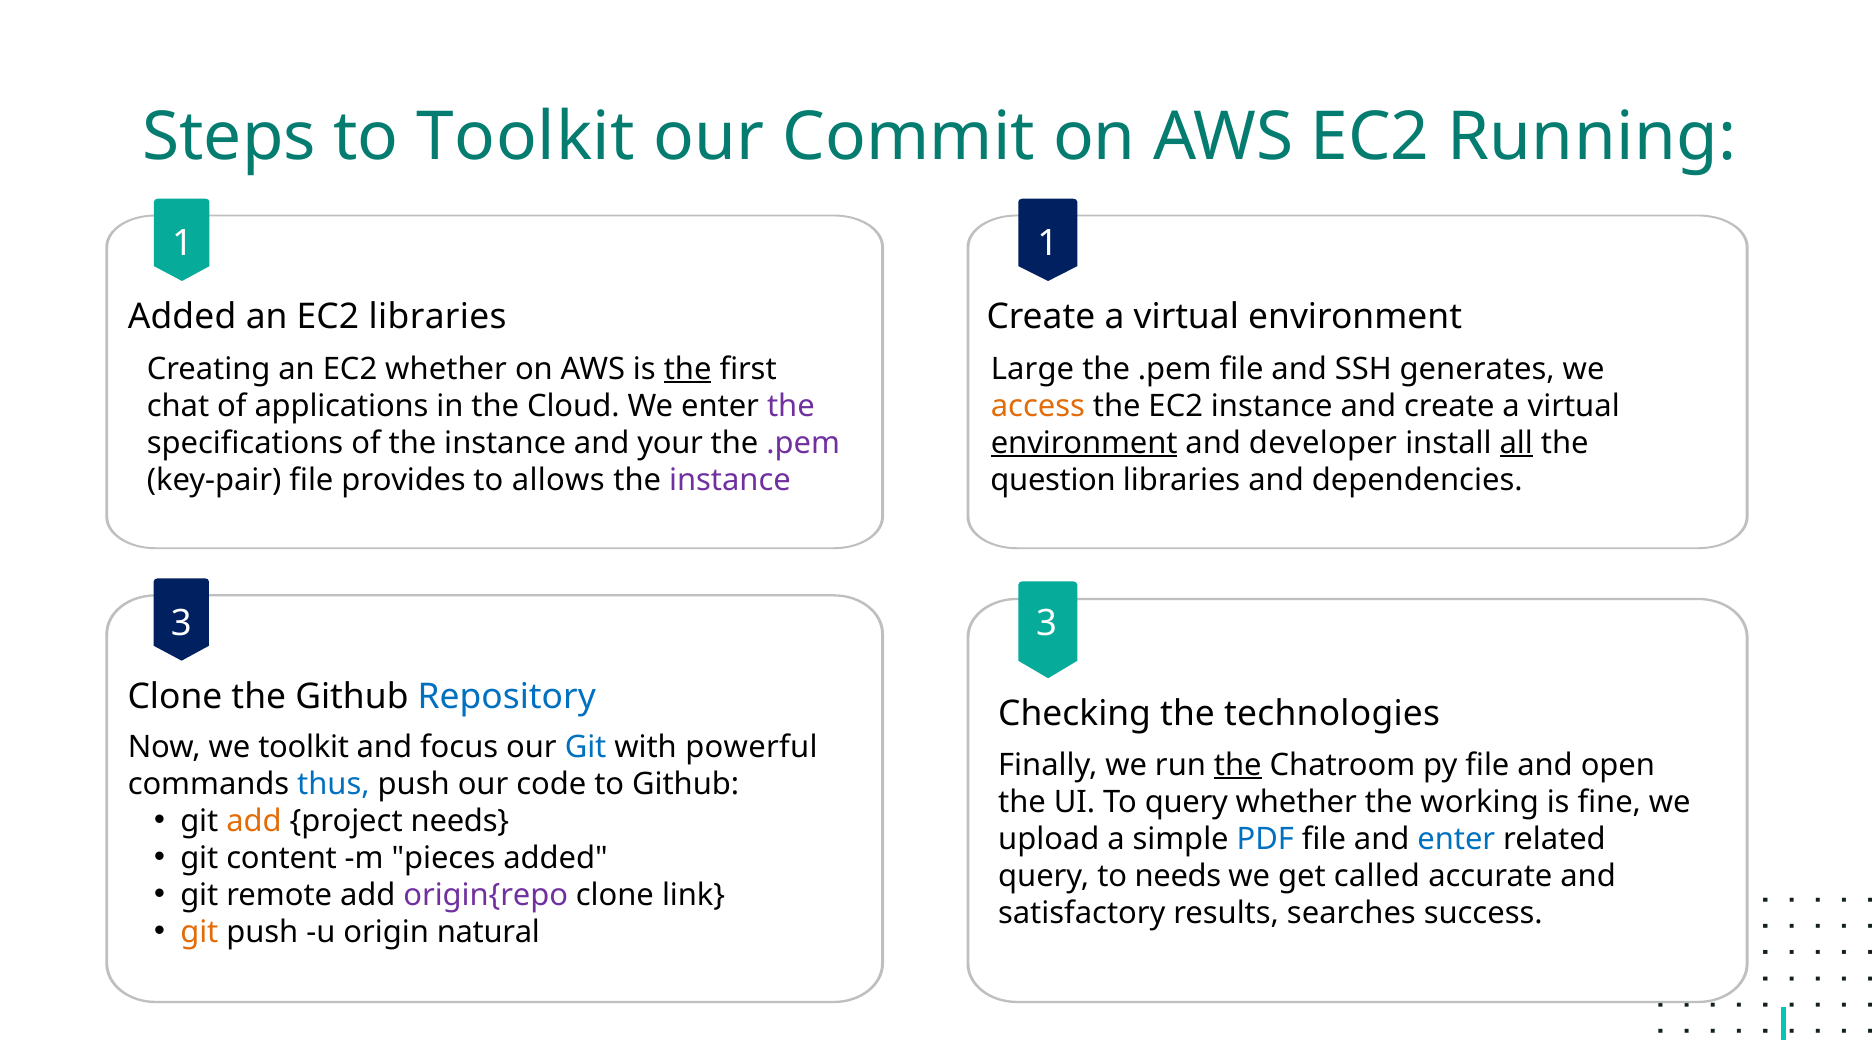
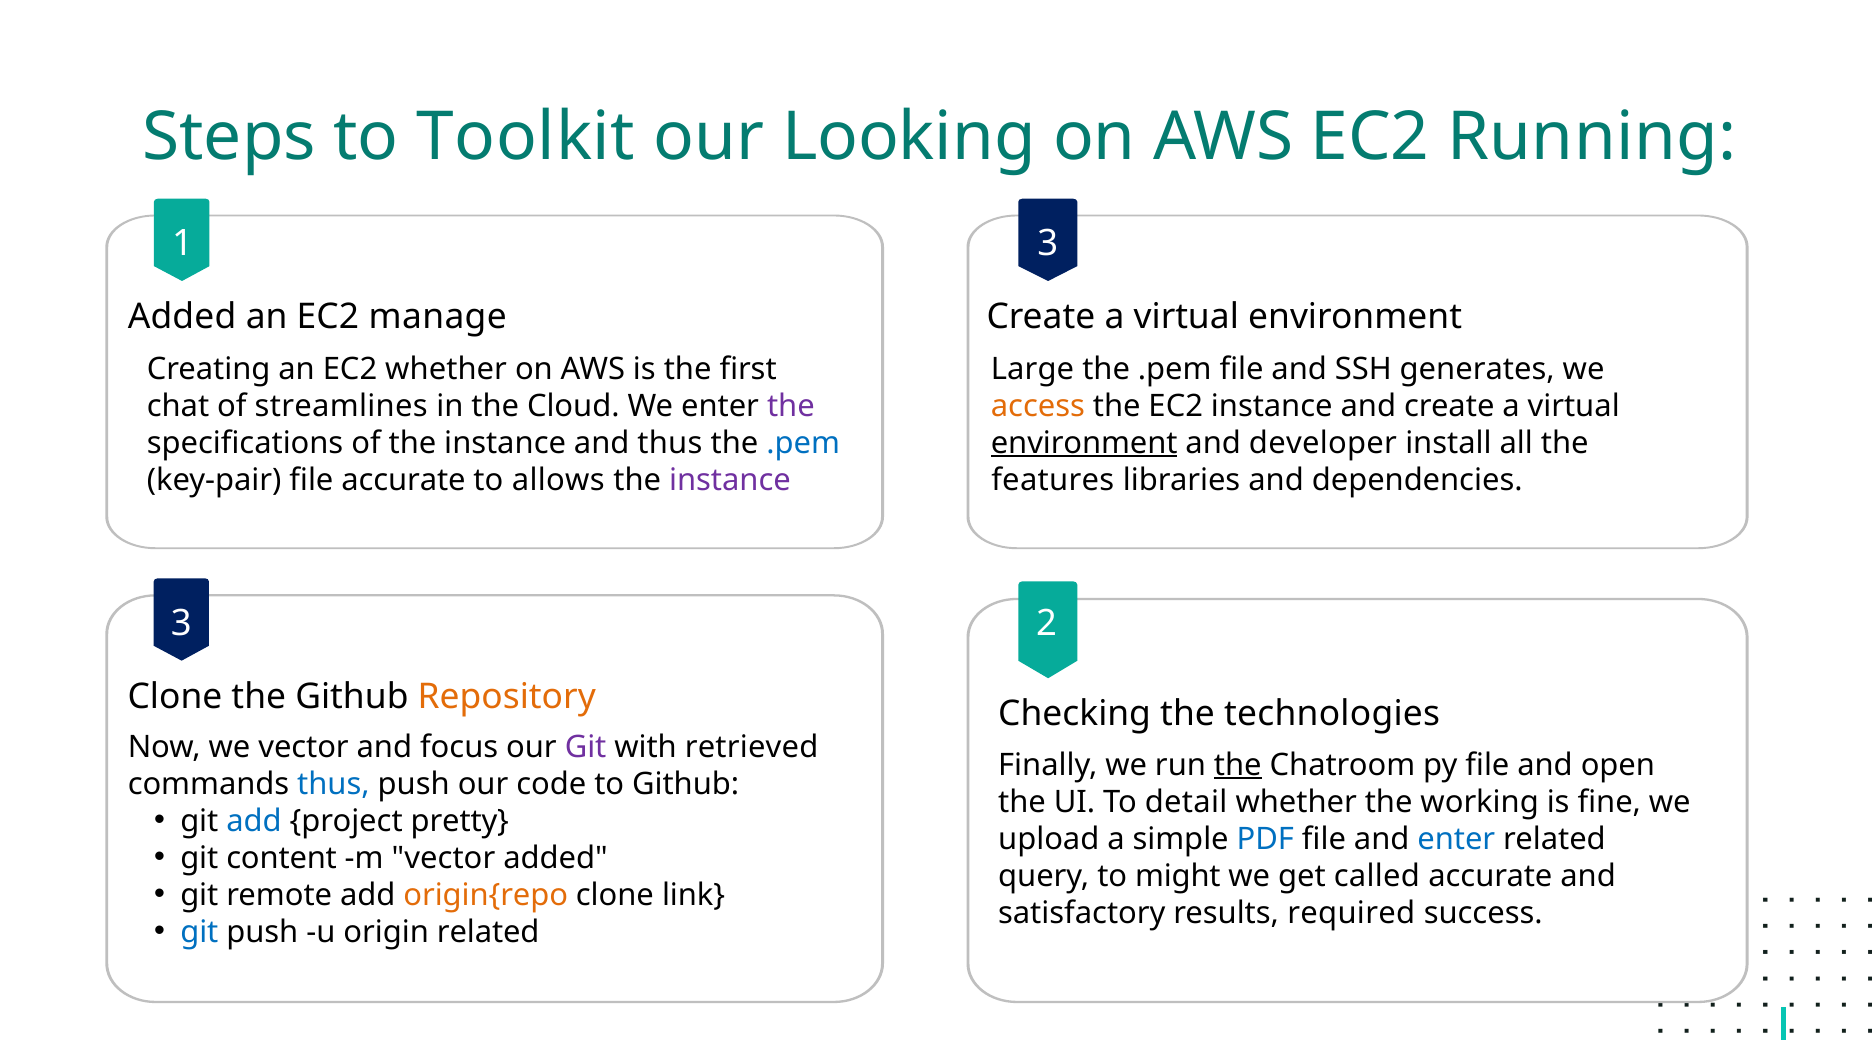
Commit: Commit -> Looking
1 1: 1 -> 3
EC2 libraries: libraries -> manage
the at (688, 369) underline: present -> none
applications: applications -> streamlines
and your: your -> thus
.pem at (803, 443) colour: purple -> blue
all underline: present -> none
file provides: provides -> accurate
question: question -> features
3 3: 3 -> 2
Repository colour: blue -> orange
we toolkit: toolkit -> vector
Git at (586, 747) colour: blue -> purple
powerful: powerful -> retrieved
To query: query -> detail
add at (254, 821) colour: orange -> blue
project needs: needs -> pretty
m pieces: pieces -> vector
to needs: needs -> might
origin{repo colour: purple -> orange
searches: searches -> required
git at (199, 932) colour: orange -> blue
origin natural: natural -> related
